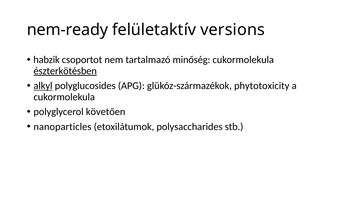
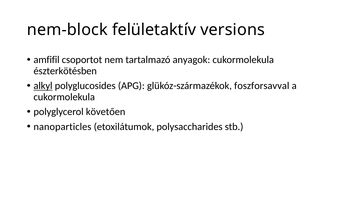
nem-ready: nem-ready -> nem-block
habzik: habzik -> amfifil
minőség: minőség -> anyagok
észterkötésben underline: present -> none
phytotoxicity: phytotoxicity -> foszforsavval
